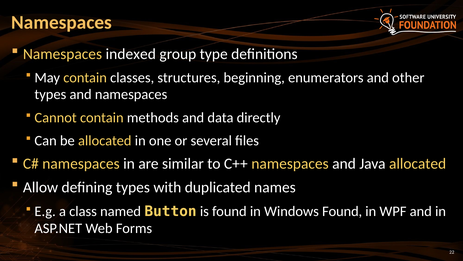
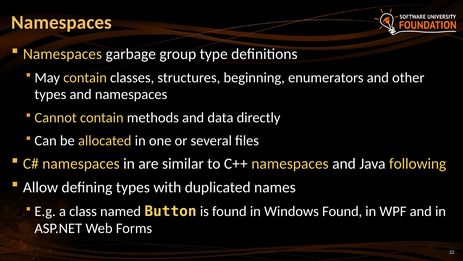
indexed: indexed -> garbage
Java allocated: allocated -> following
